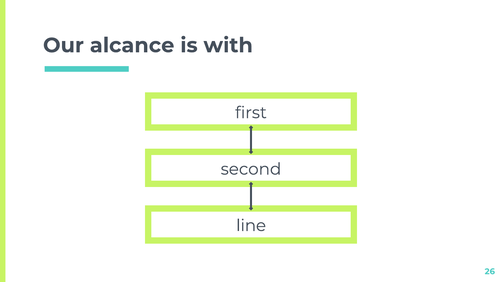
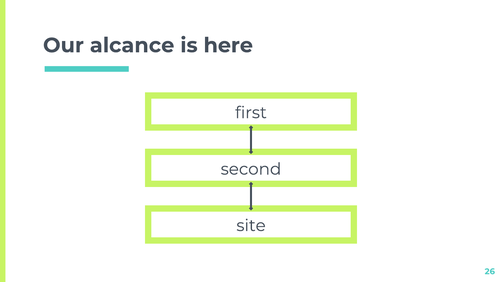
with: with -> here
line: line -> site
